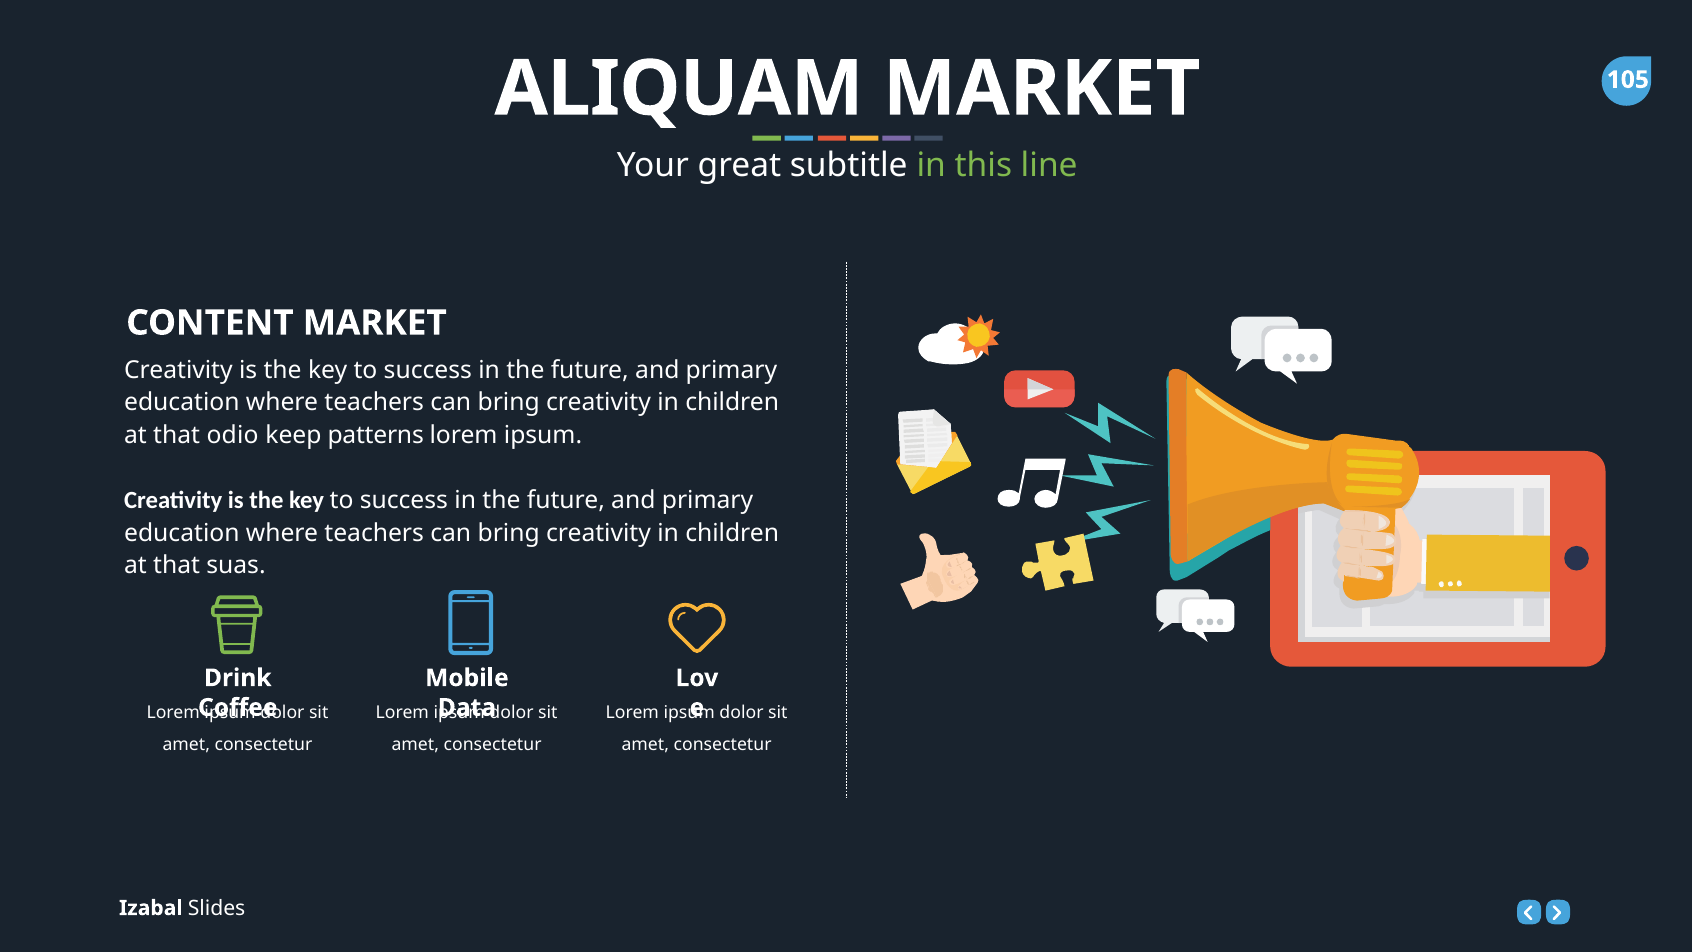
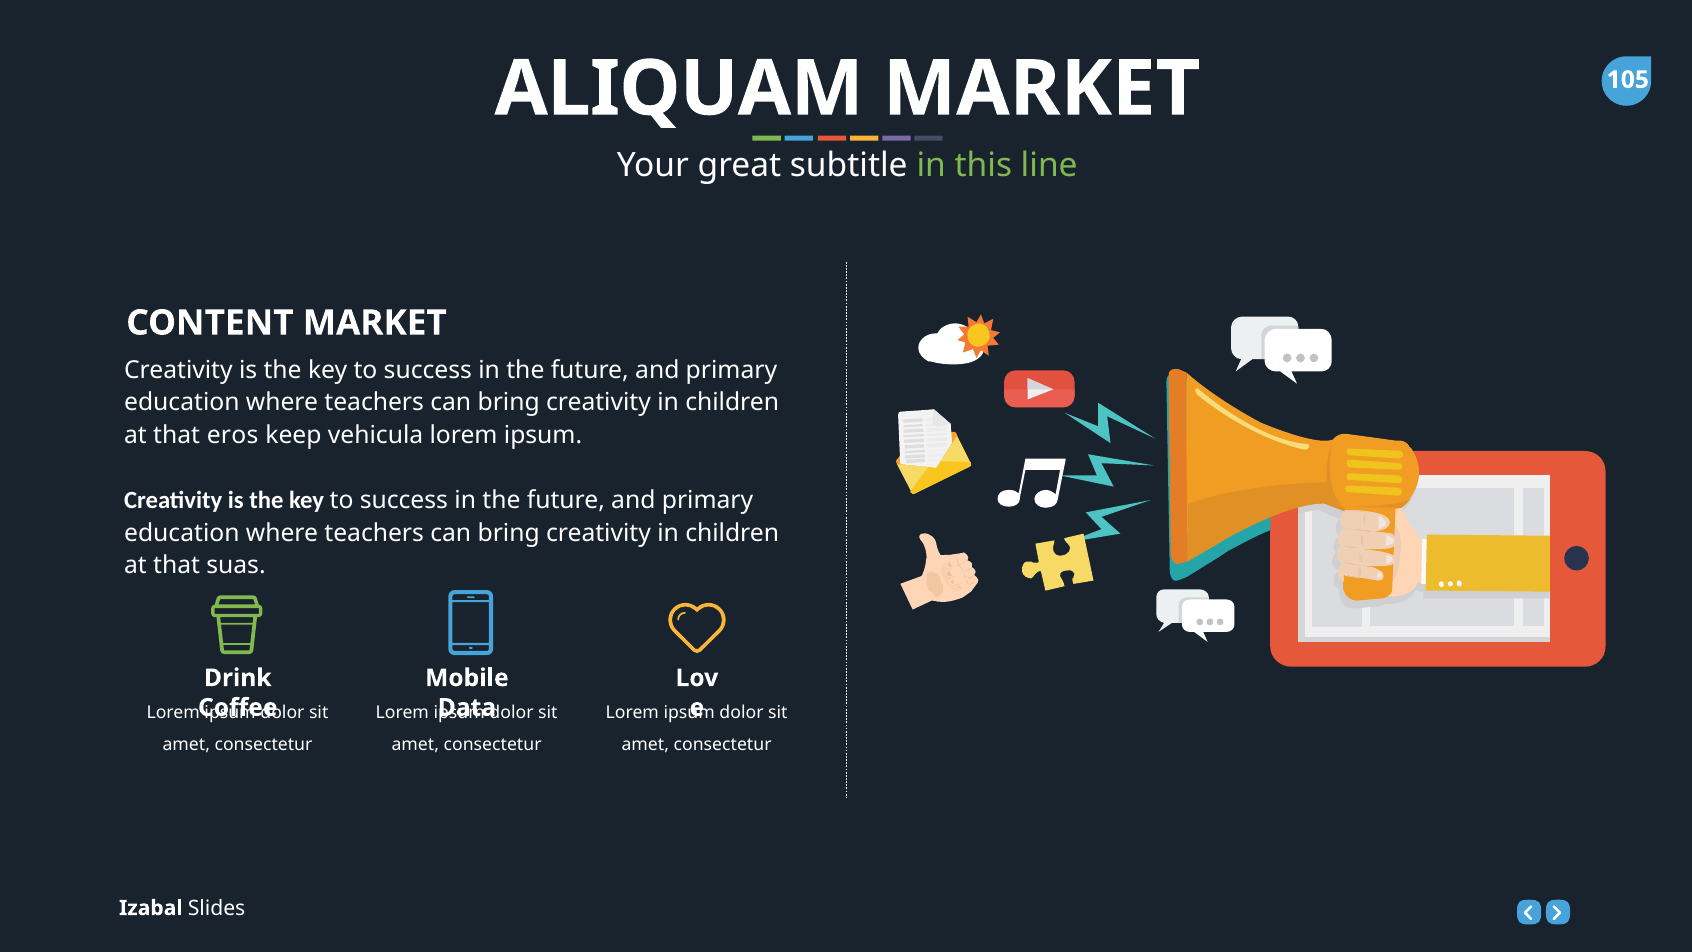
odio: odio -> eros
patterns: patterns -> vehicula
